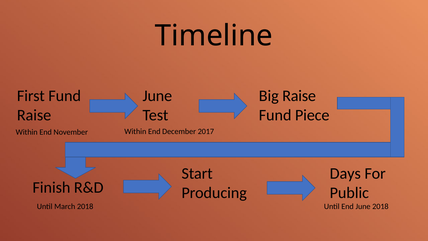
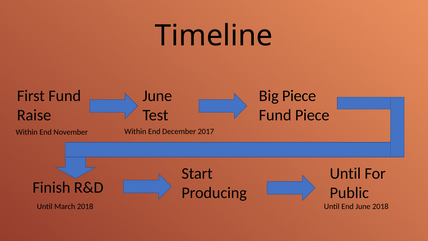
Big Raise: Raise -> Piece
Days at (345, 173): Days -> Until
